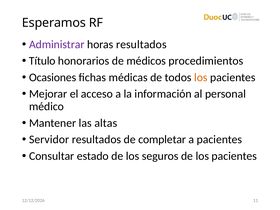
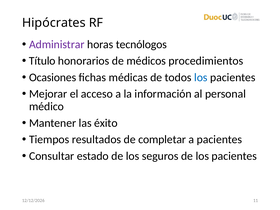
Esperamos: Esperamos -> Hipócrates
horas resultados: resultados -> tecnólogos
los at (201, 77) colour: orange -> blue
altas: altas -> éxito
Servidor: Servidor -> Tiempos
